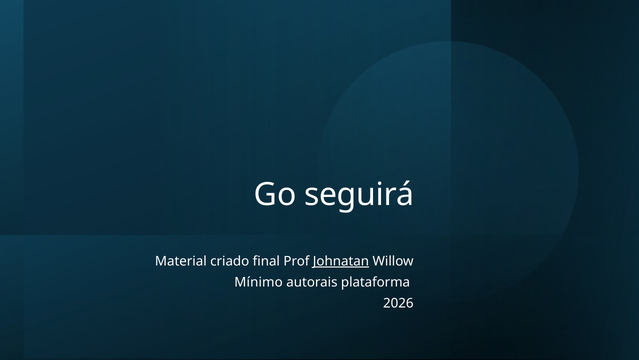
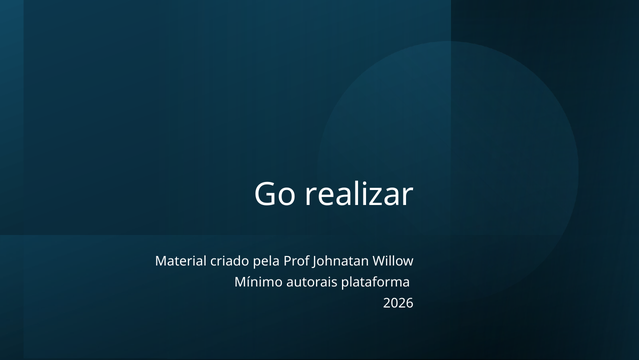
seguirá: seguirá -> realizar
final: final -> pela
Johnatan underline: present -> none
